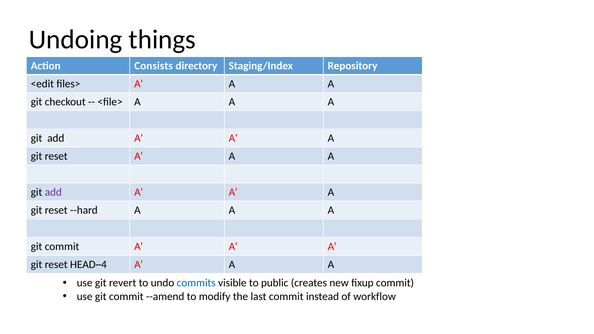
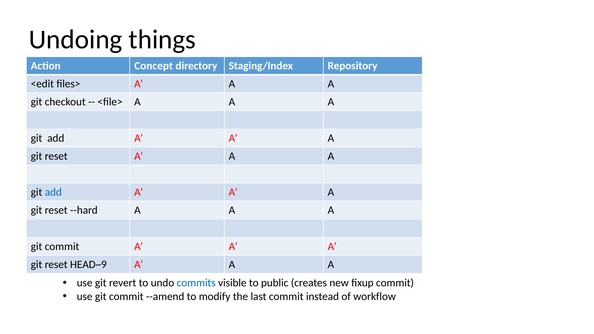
Consists: Consists -> Concept
add at (53, 192) colour: purple -> blue
HEAD~4: HEAD~4 -> HEAD~9
